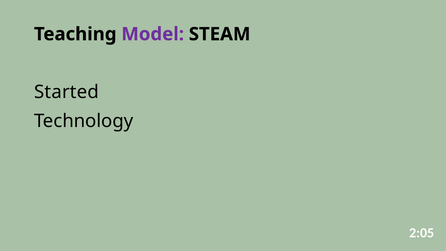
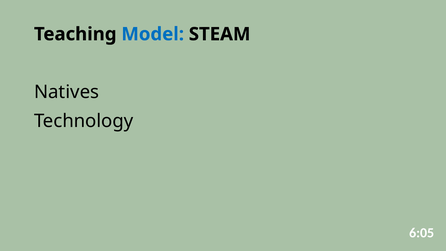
Model colour: purple -> blue
Started: Started -> Natives
2:05: 2:05 -> 6:05
